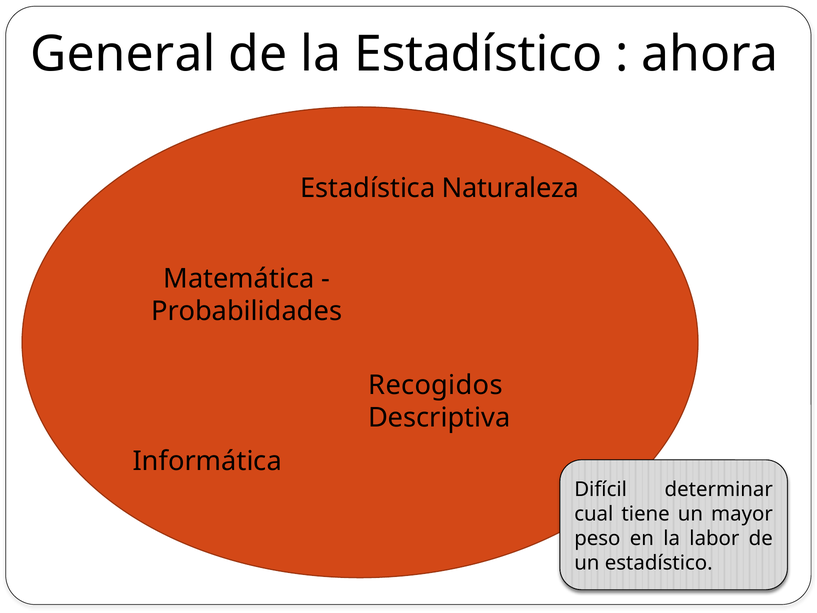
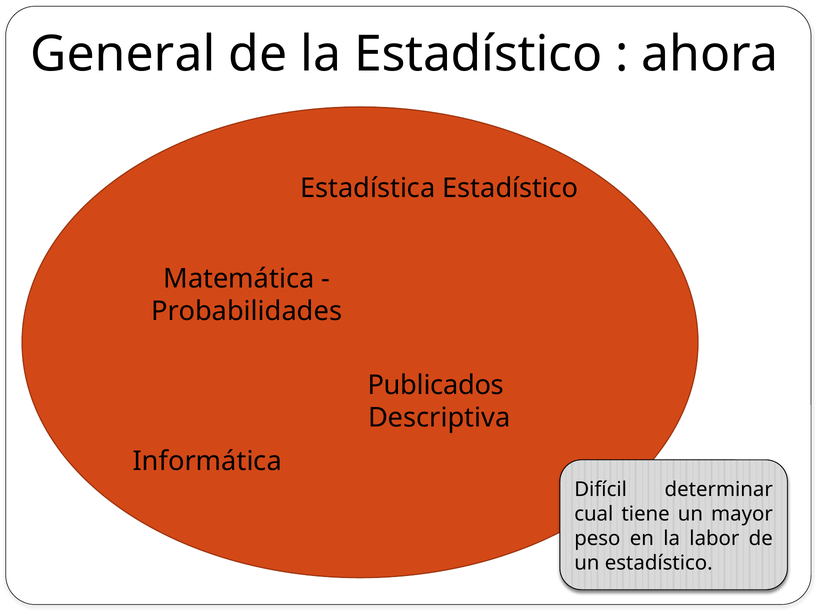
Estadística Naturaleza: Naturaleza -> Estadístico
Recogidos: Recogidos -> Publicados
